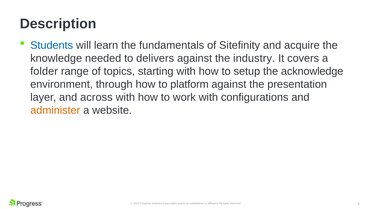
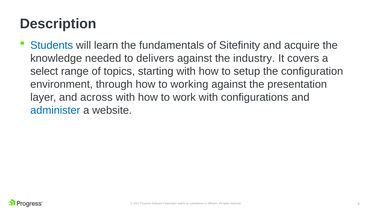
folder: folder -> select
acknowledge: acknowledge -> configuration
platform: platform -> working
administer colour: orange -> blue
